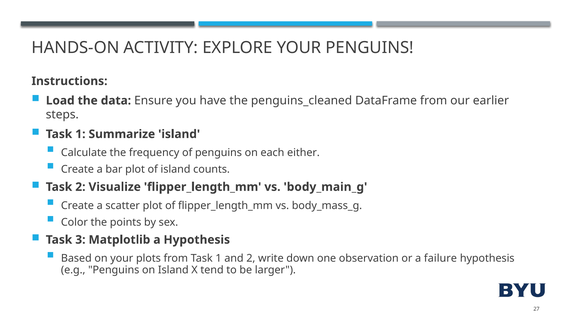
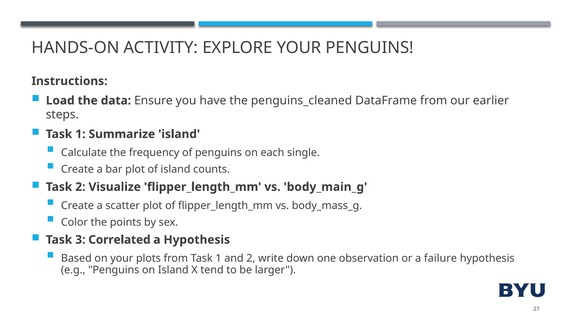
either: either -> single
Matplotlib: Matplotlib -> Correlated
